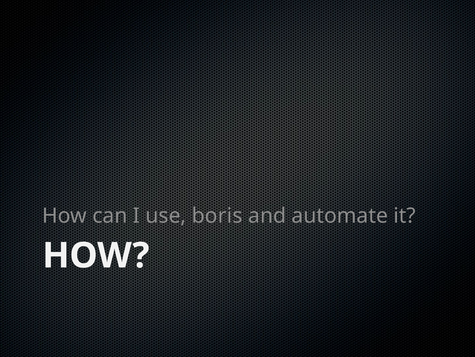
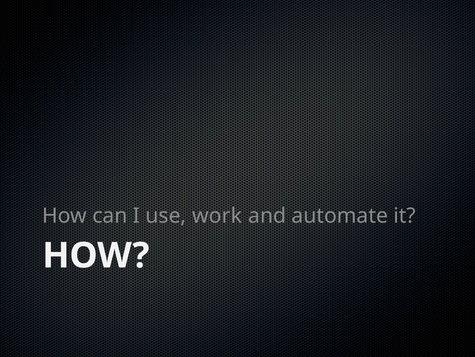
boris: boris -> work
